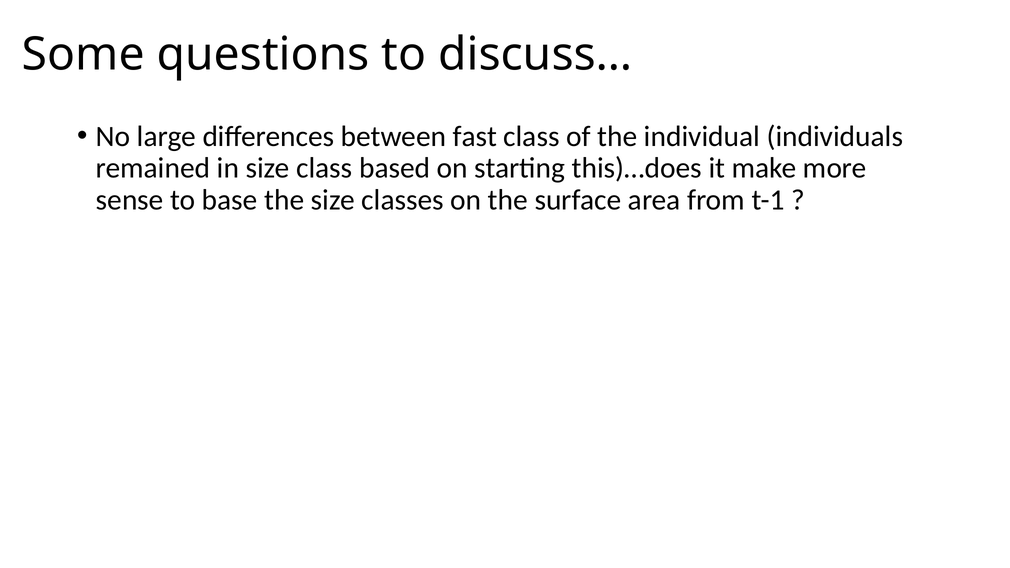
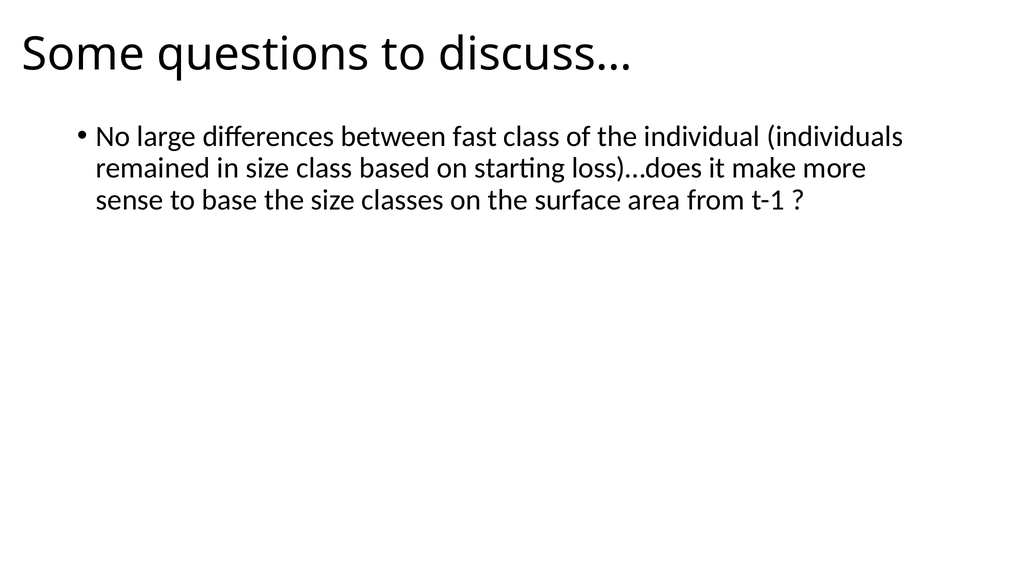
this)…does: this)…does -> loss)…does
